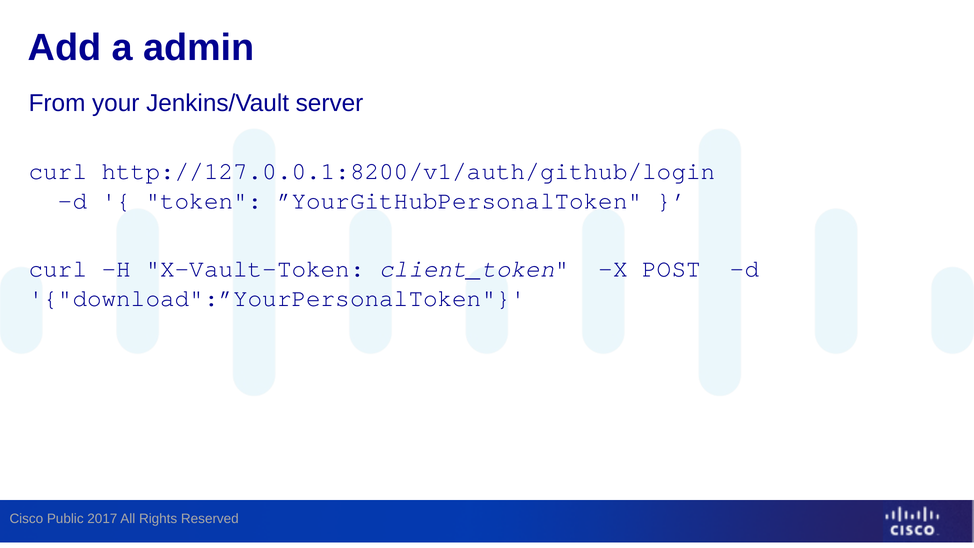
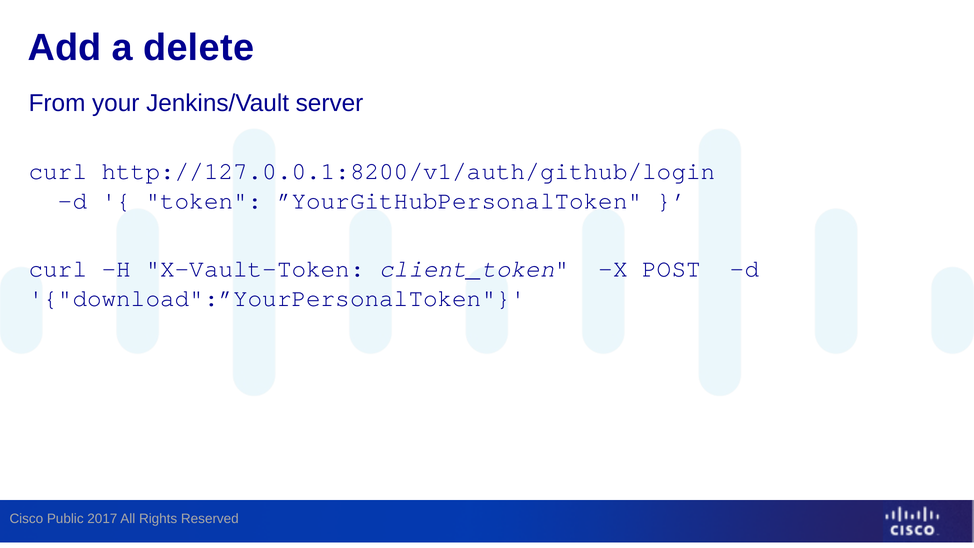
admin: admin -> delete
